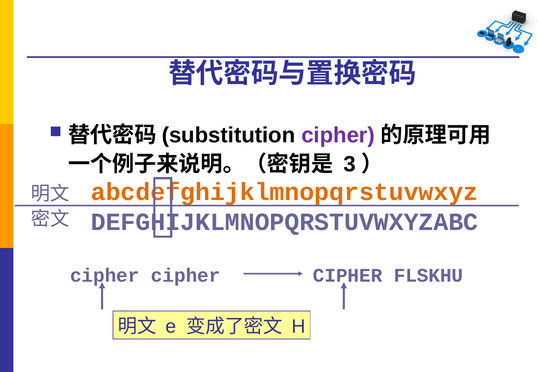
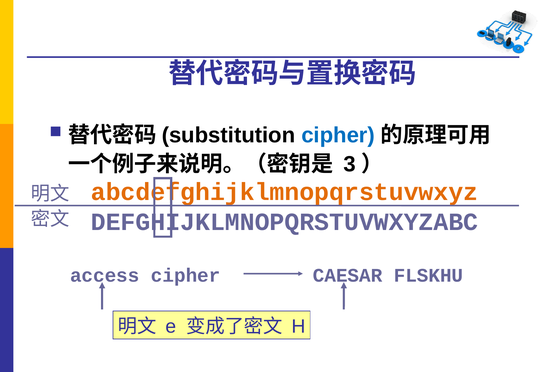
cipher at (338, 135) colour: purple -> blue
cipher at (105, 276): cipher -> access
CIPHER at (348, 276): CIPHER -> CAESAR
